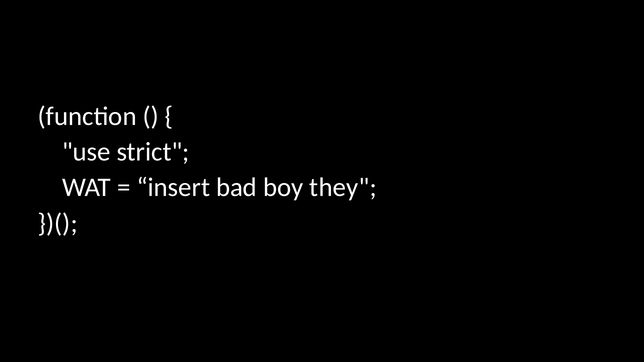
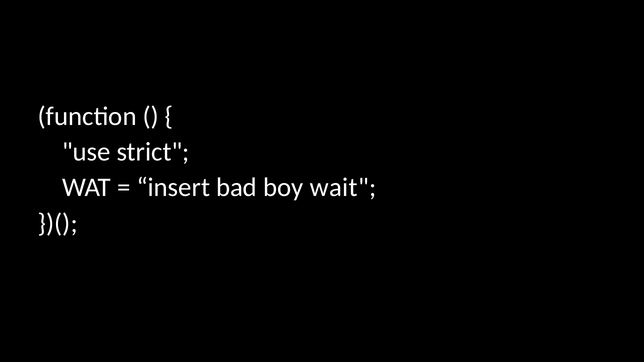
they: they -> wait
